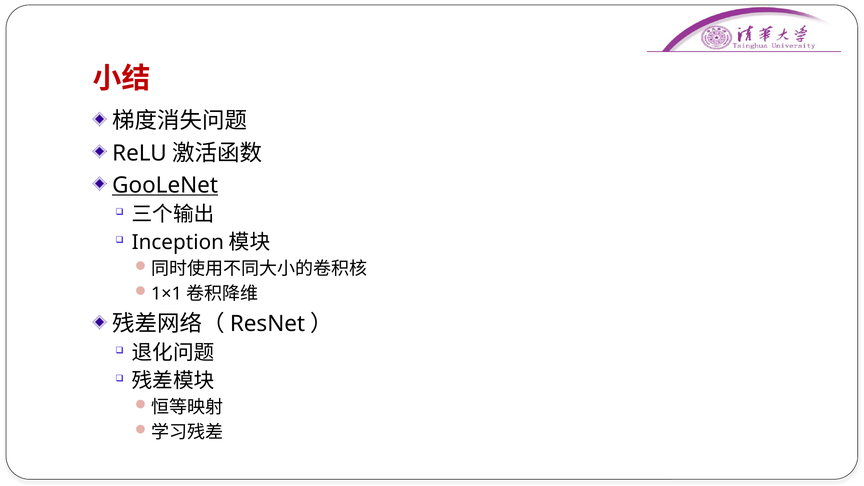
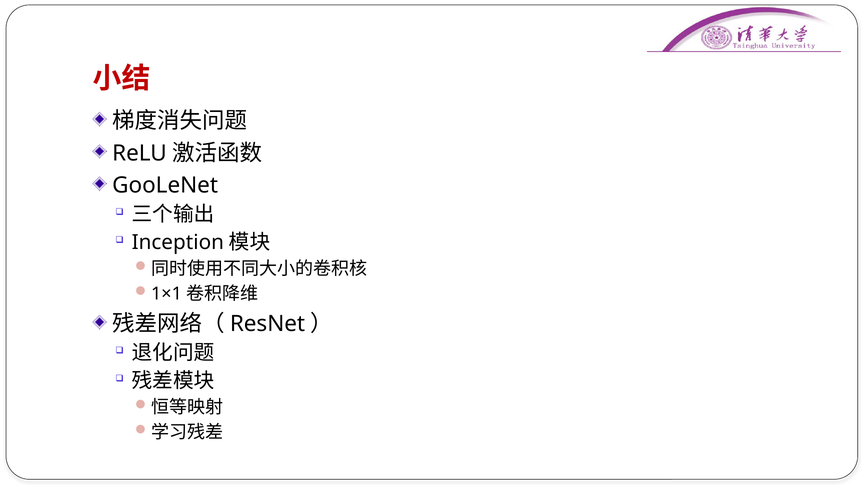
GooLeNet underline: present -> none
